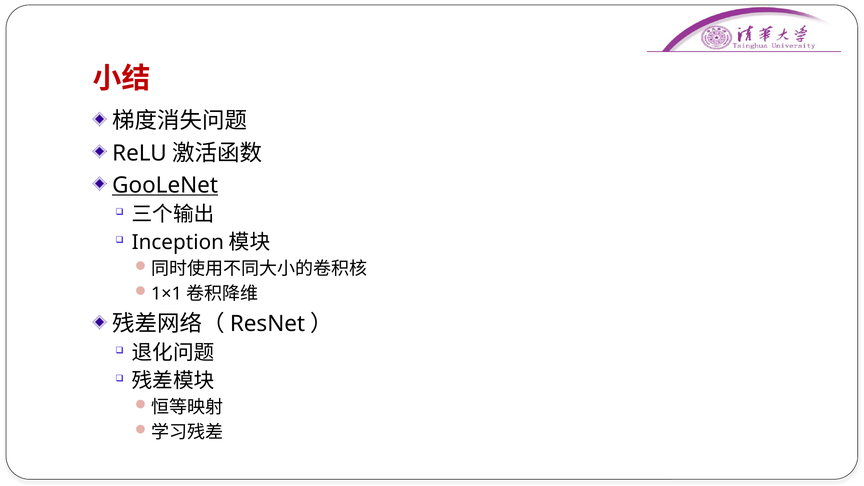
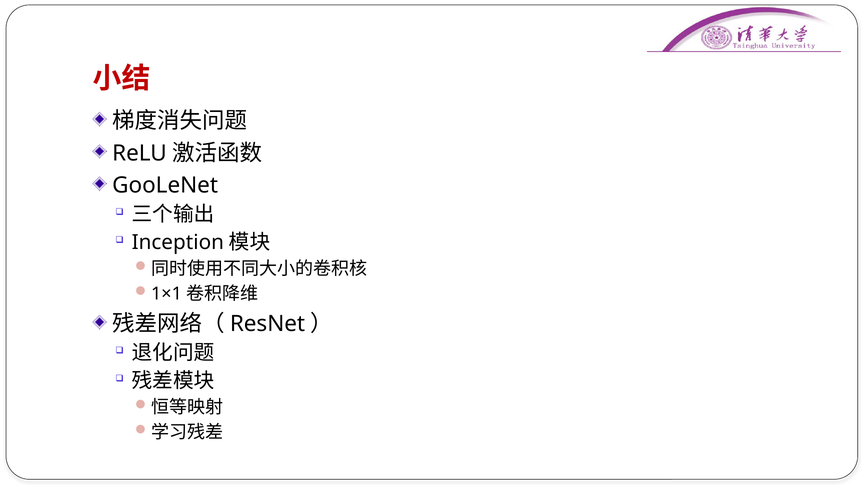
GooLeNet underline: present -> none
